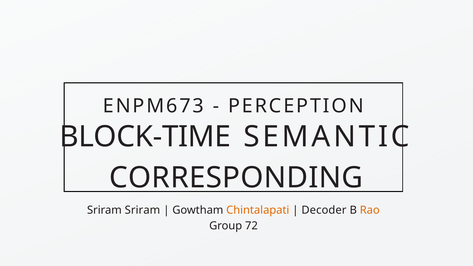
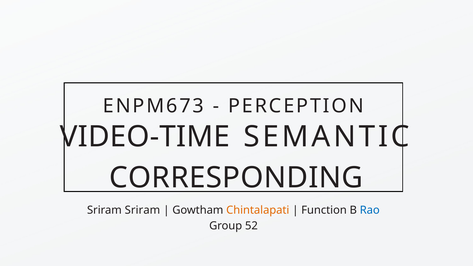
BLOCK-TIME: BLOCK-TIME -> VIDEO-TIME
Decoder: Decoder -> Function
Rao colour: orange -> blue
72: 72 -> 52
